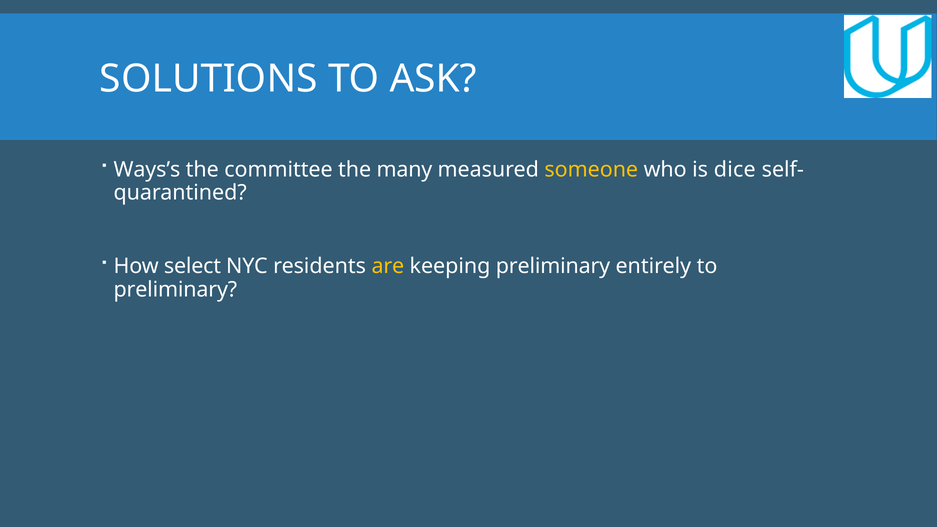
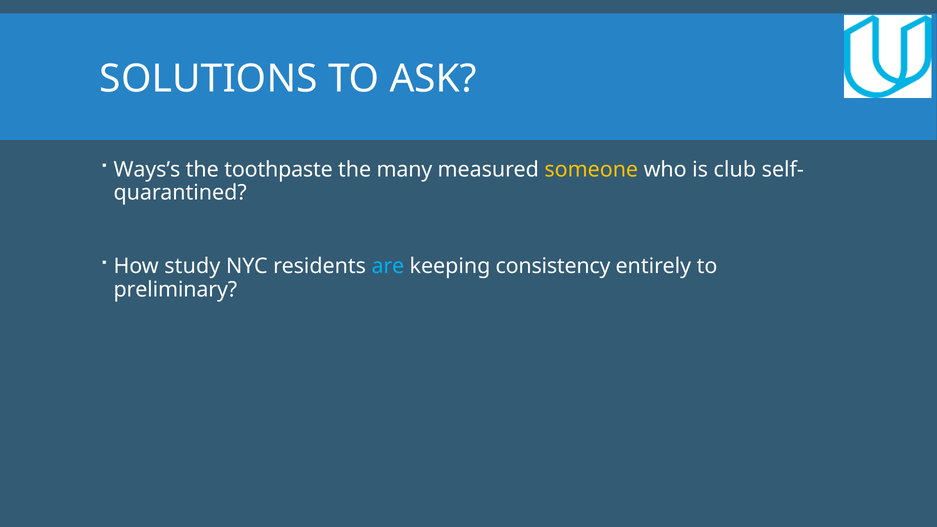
committee: committee -> toothpaste
dice: dice -> club
select: select -> study
are colour: yellow -> light blue
keeping preliminary: preliminary -> consistency
